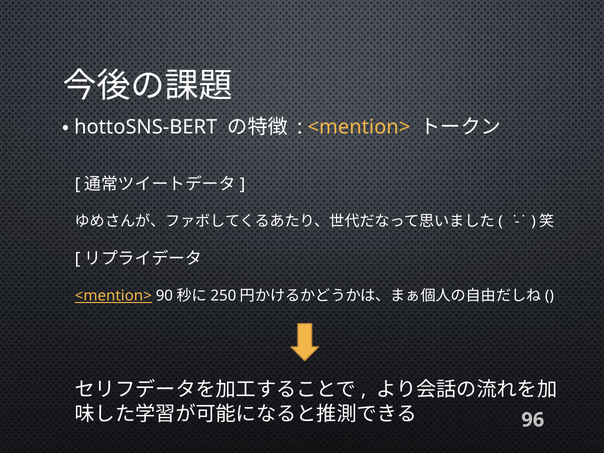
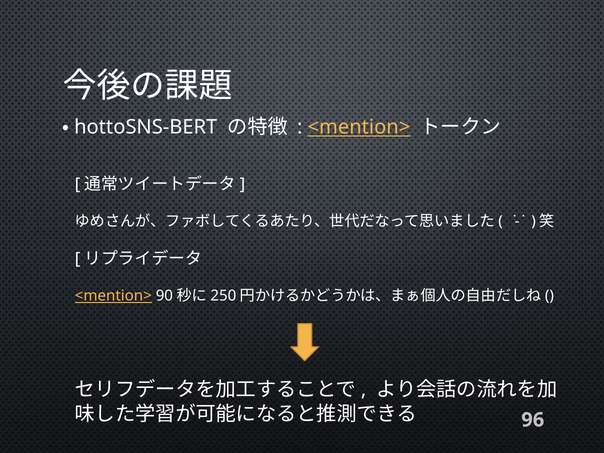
<mention> at (359, 127) underline: none -> present
